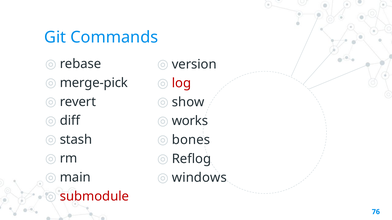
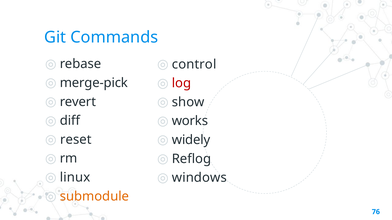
version: version -> control
stash: stash -> reset
bones: bones -> widely
main: main -> linux
submodule colour: red -> orange
